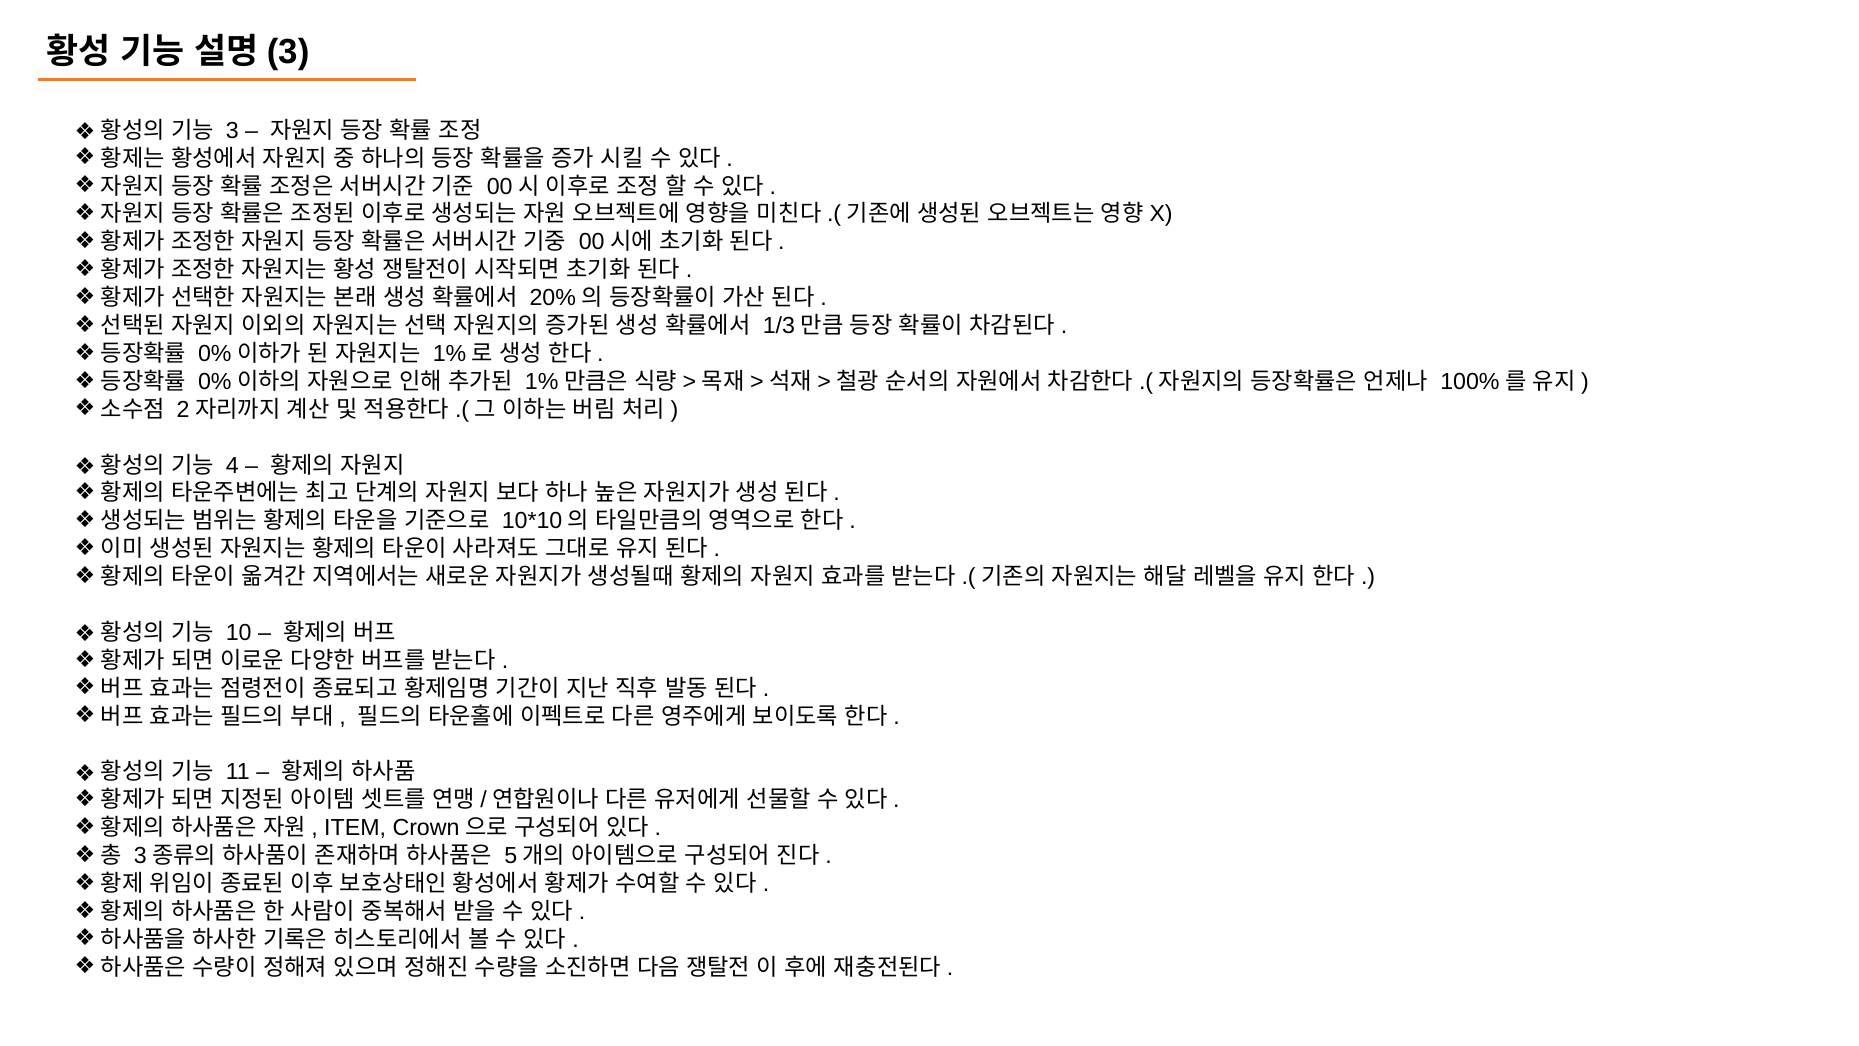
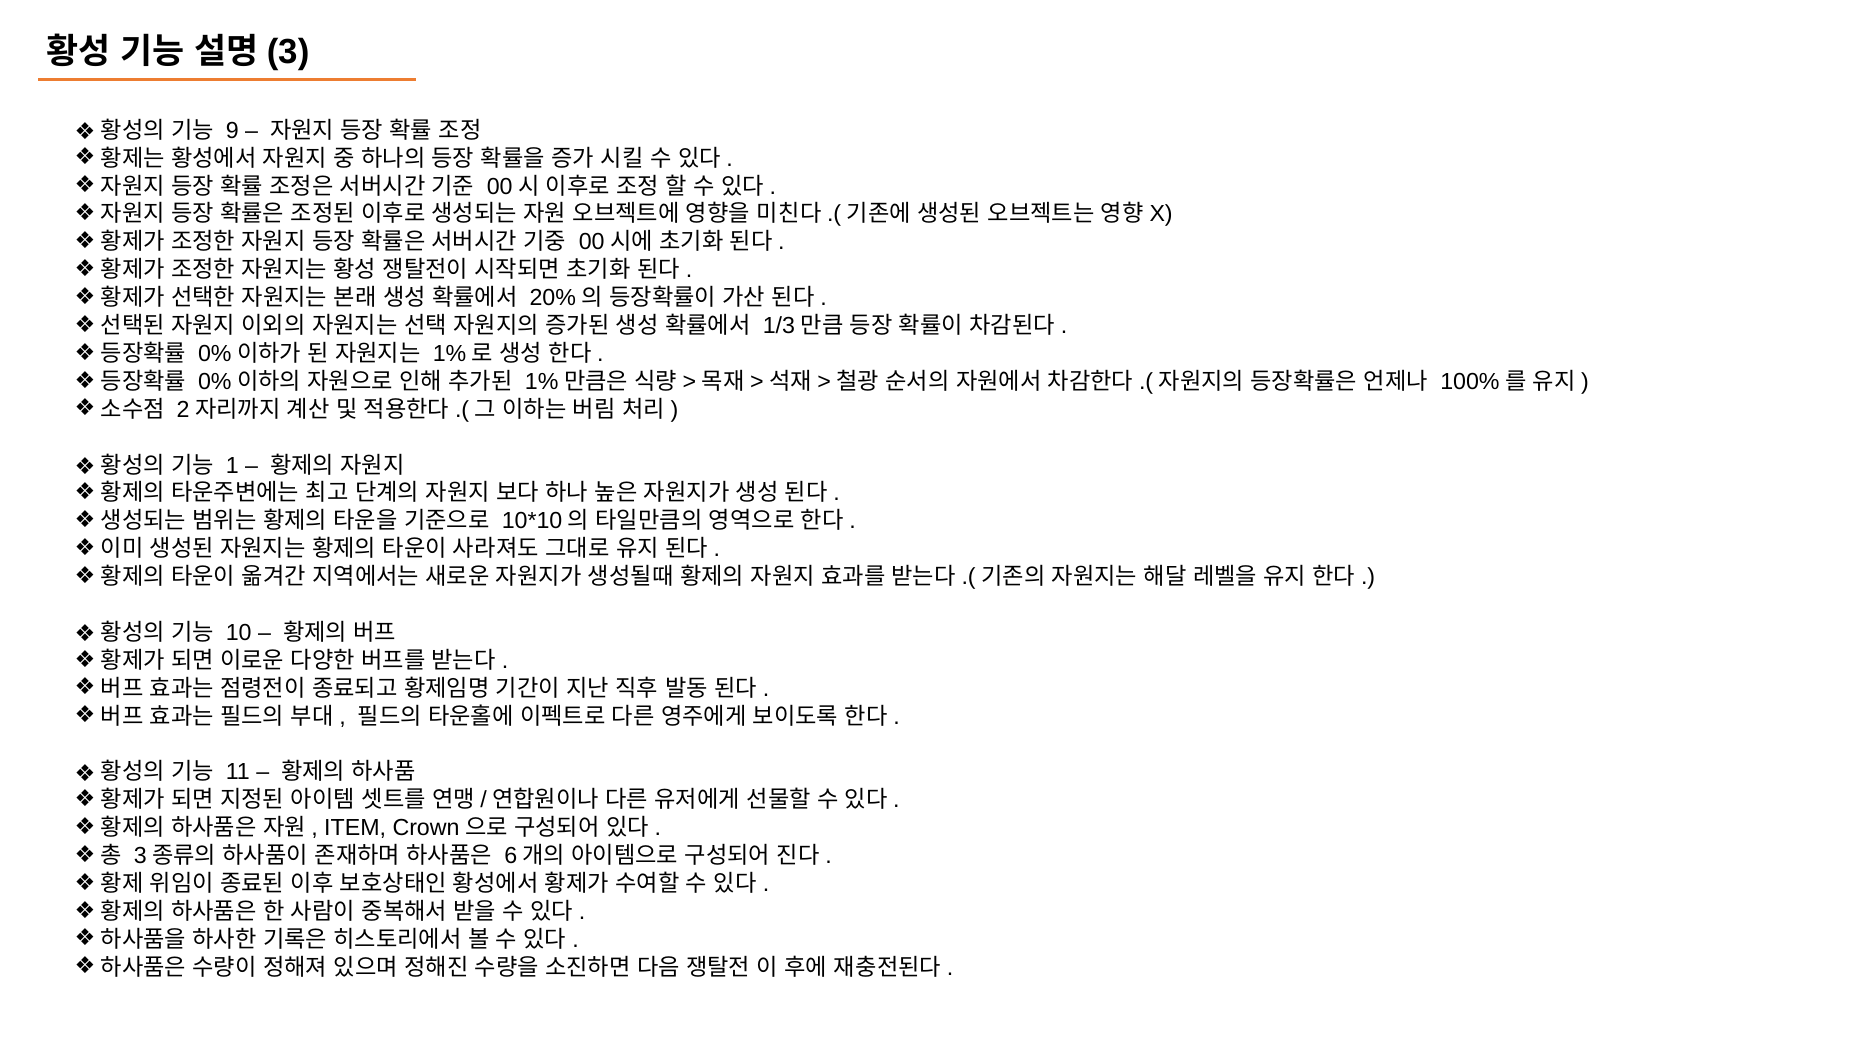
3 at (232, 131): 3 -> 9
4: 4 -> 1
5: 5 -> 6
